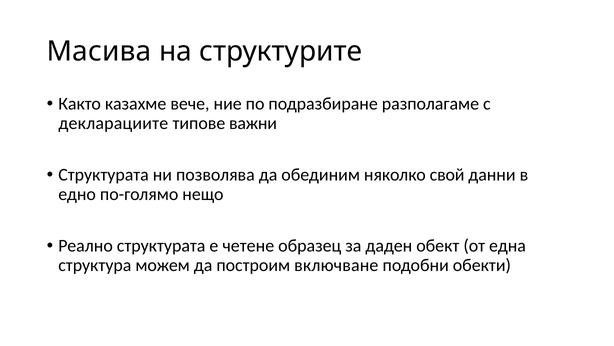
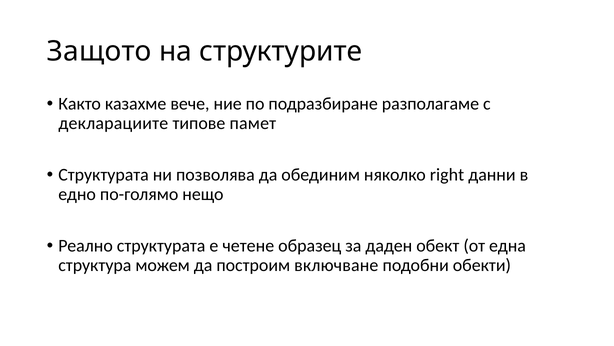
Масива: Масива -> Защото
важни: важни -> памет
свой: свой -> right
